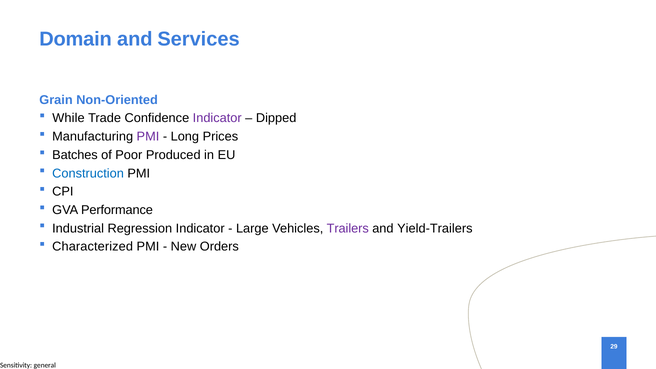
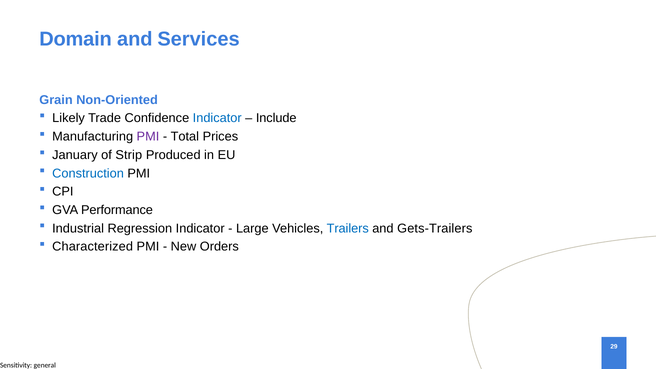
While: While -> Likely
Indicator at (217, 118) colour: purple -> blue
Dipped: Dipped -> Include
Long: Long -> Total
Batches: Batches -> January
Poor: Poor -> Strip
Trailers colour: purple -> blue
Yield-Trailers: Yield-Trailers -> Gets-Trailers
